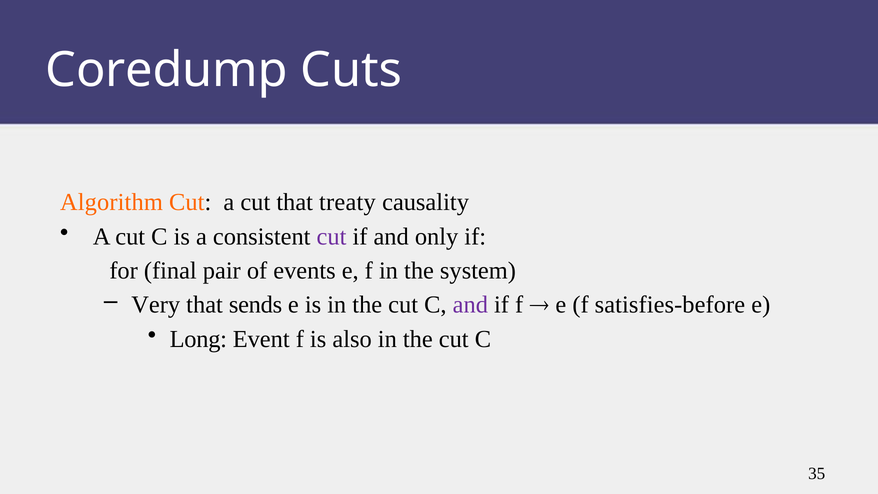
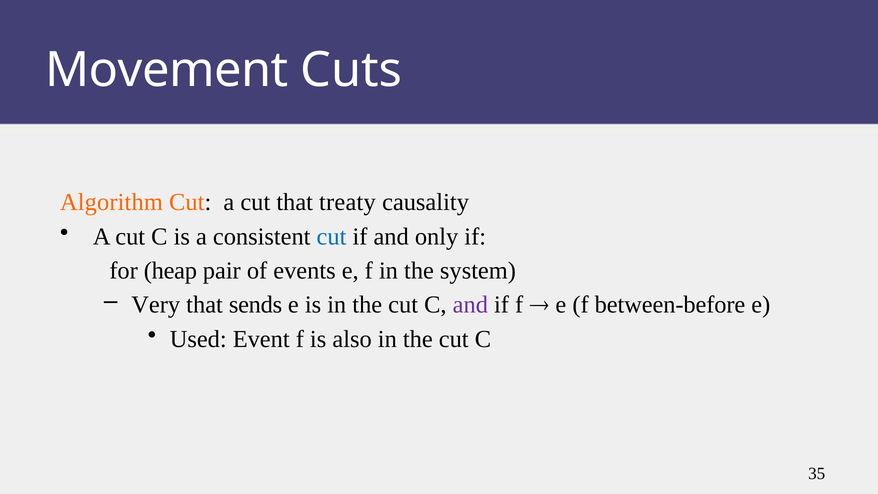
Coredump: Coredump -> Movement
cut at (331, 236) colour: purple -> blue
final: final -> heap
satisfies-before: satisfies-before -> between-before
Long: Long -> Used
